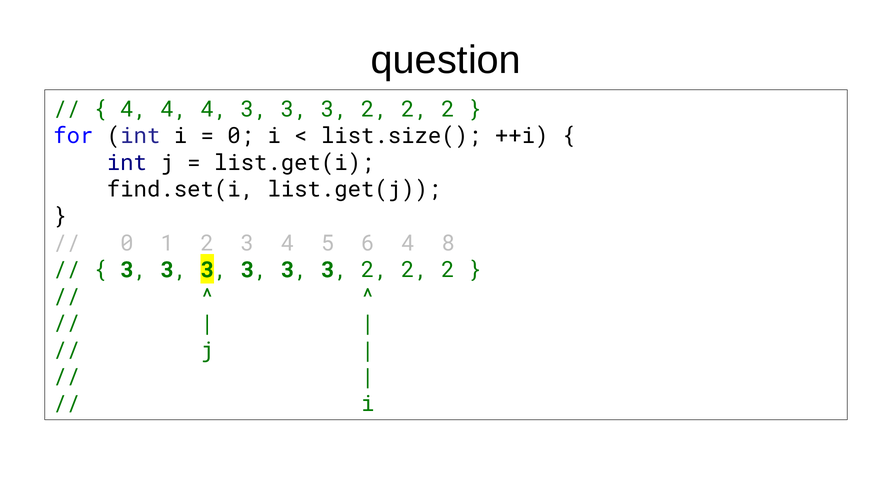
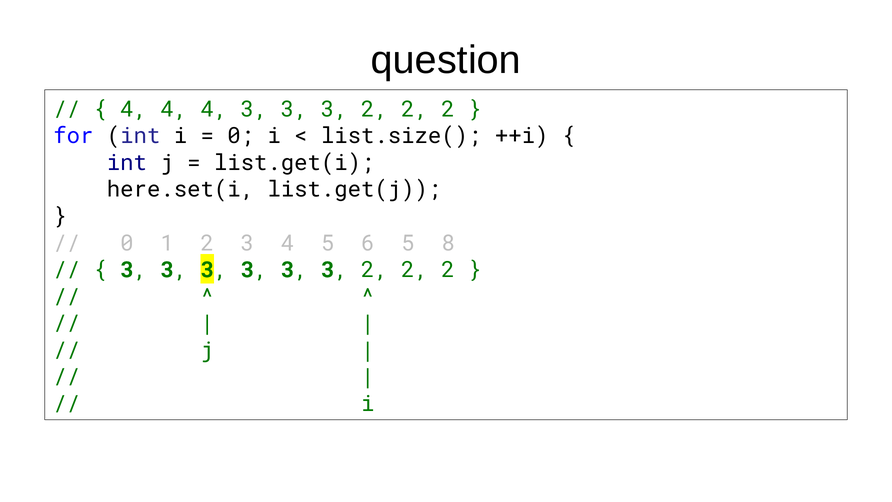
find.set(i: find.set(i -> here.set(i
6 4: 4 -> 5
